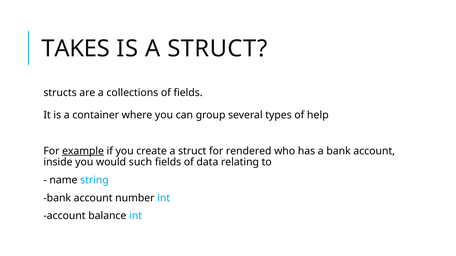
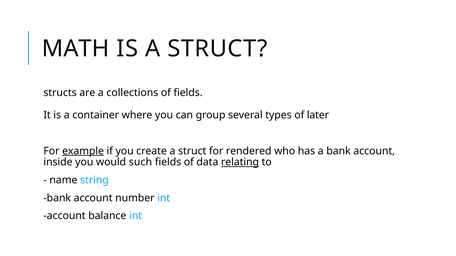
TAKES: TAKES -> MATH
help: help -> later
relating underline: none -> present
